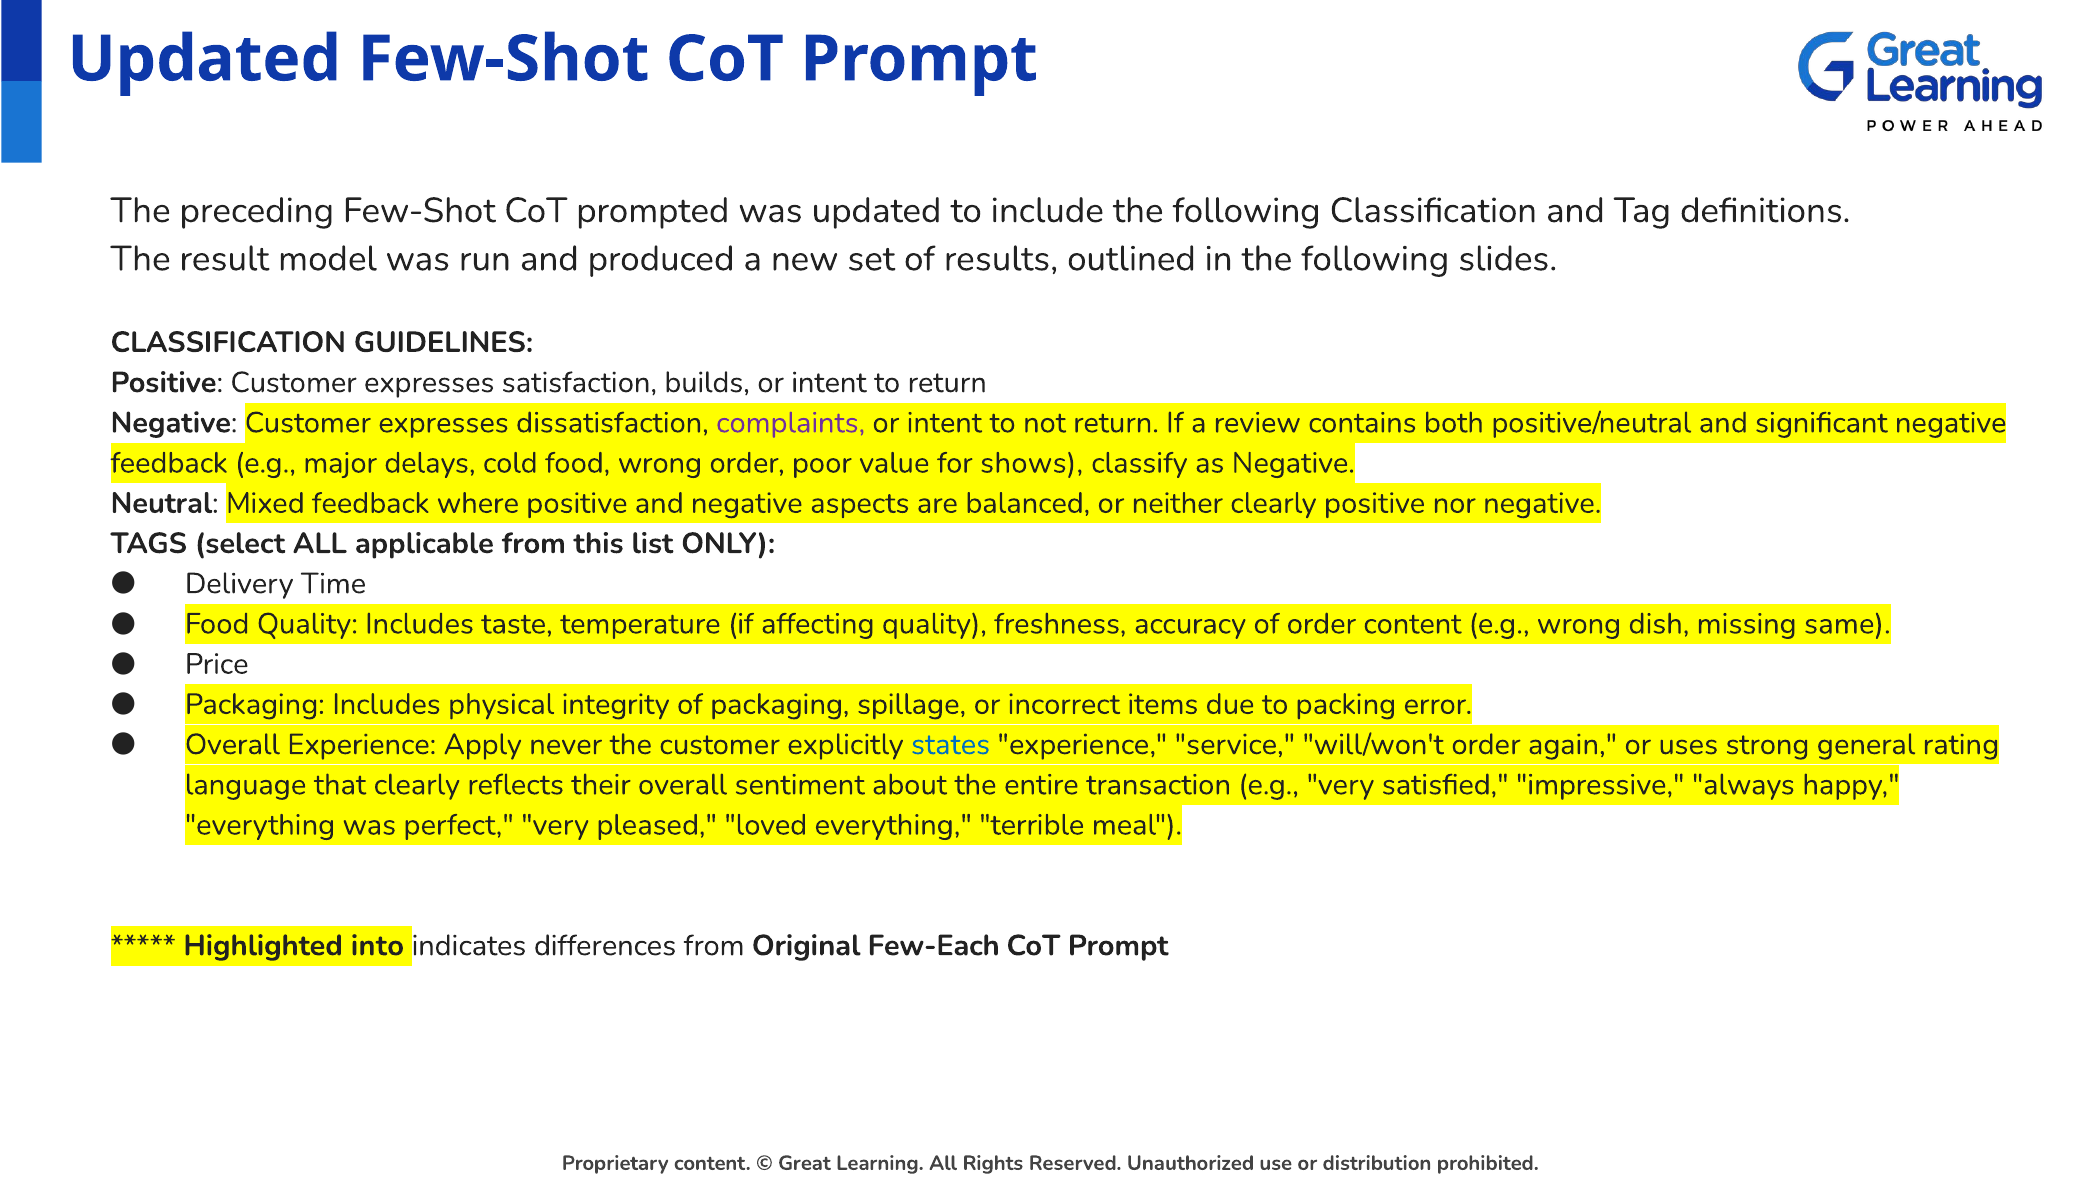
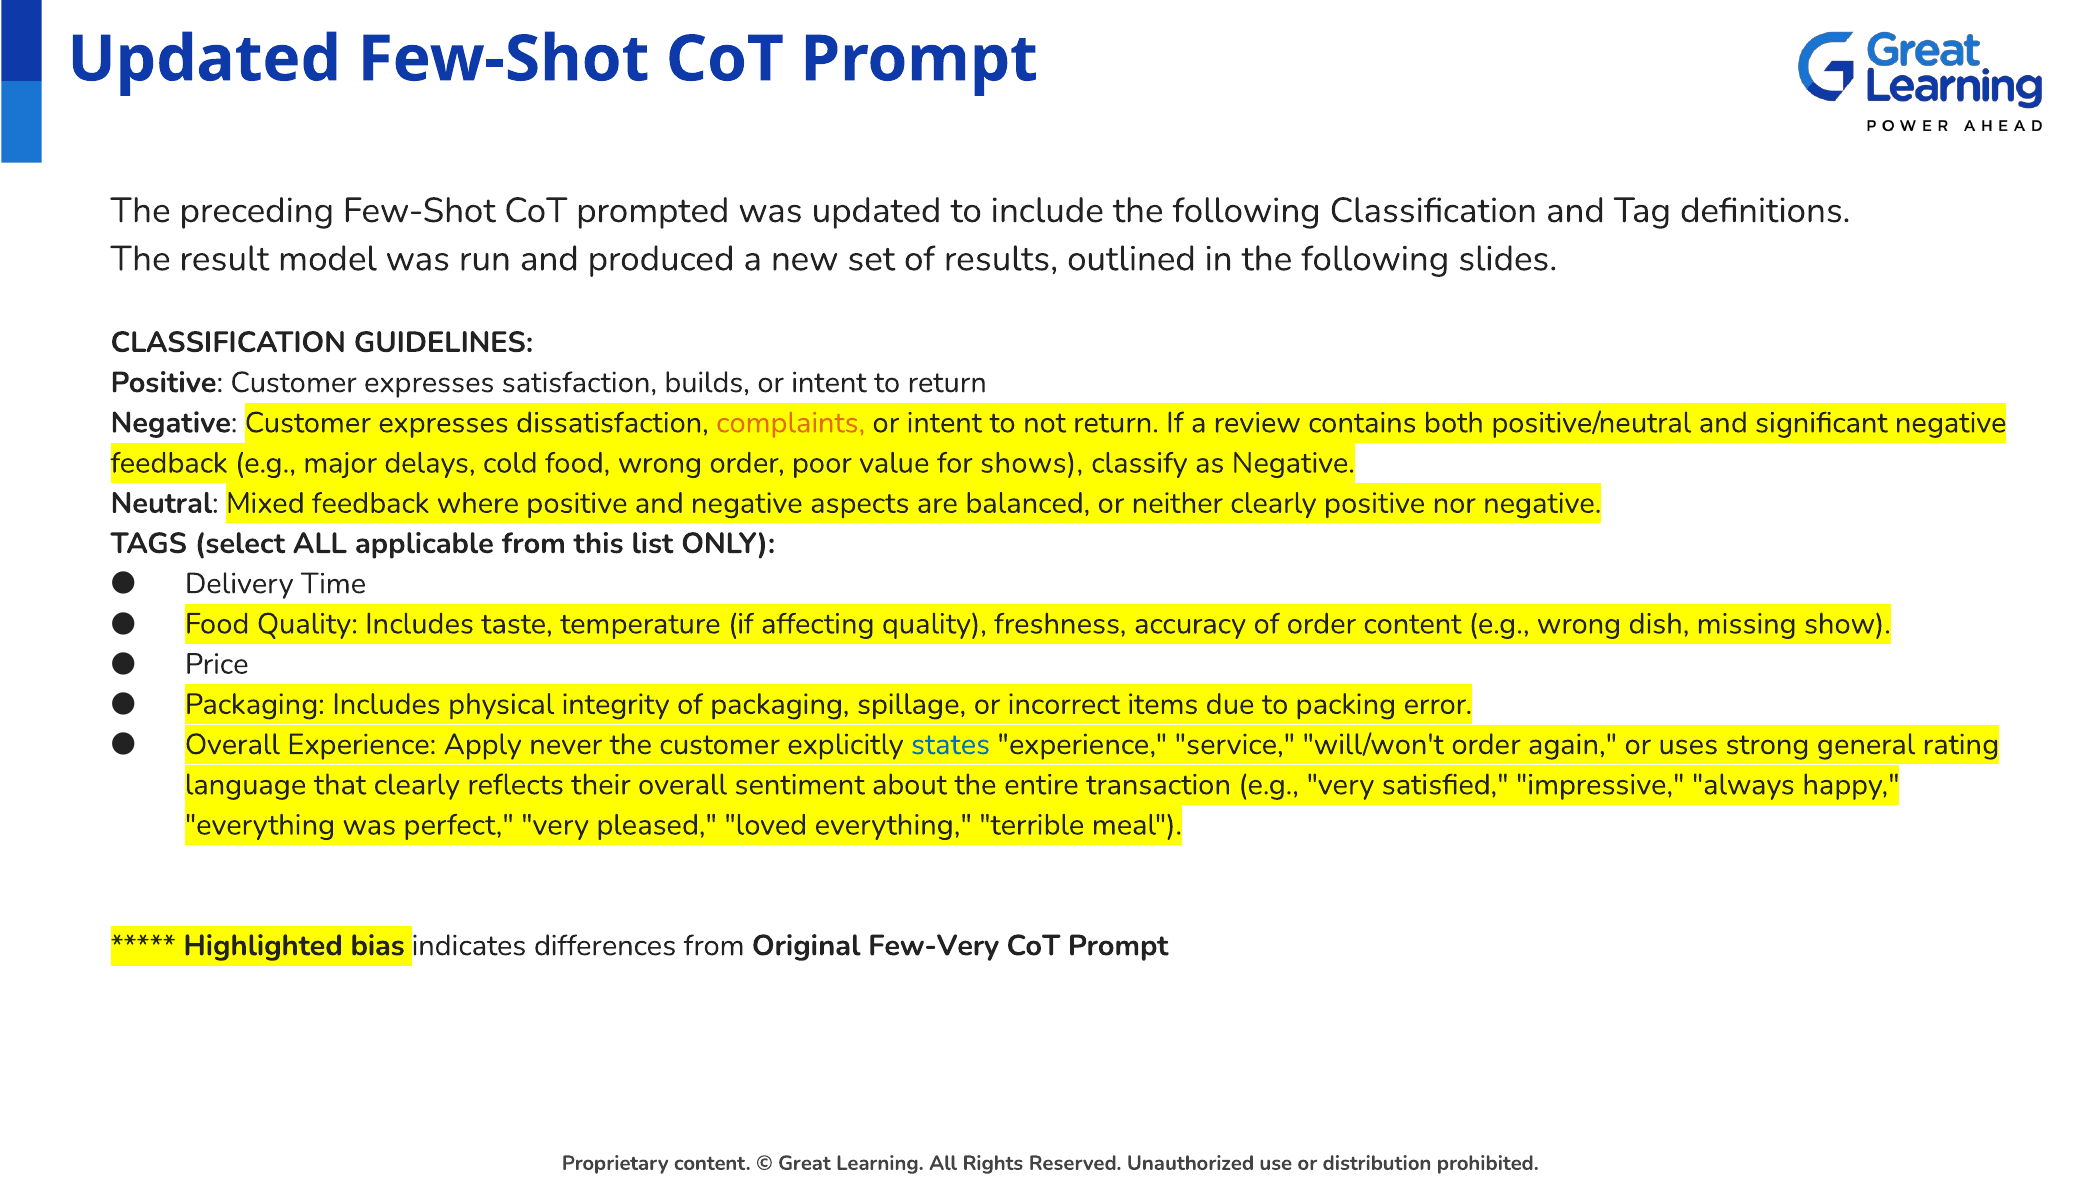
complaints colour: purple -> orange
same: same -> show
into: into -> bias
Few-Each: Few-Each -> Few-Very
